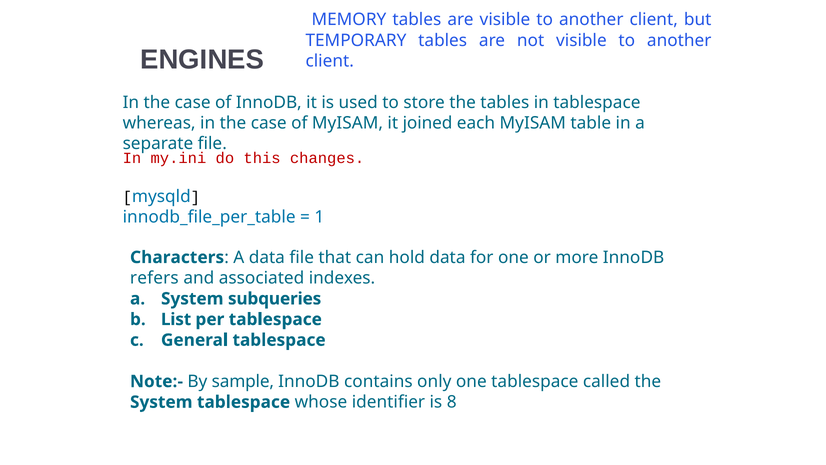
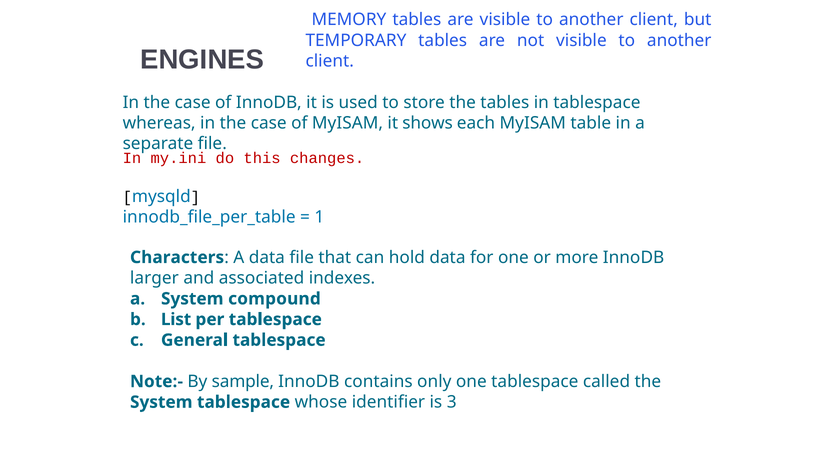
joined: joined -> shows
refers: refers -> larger
subqueries: subqueries -> compound
8: 8 -> 3
